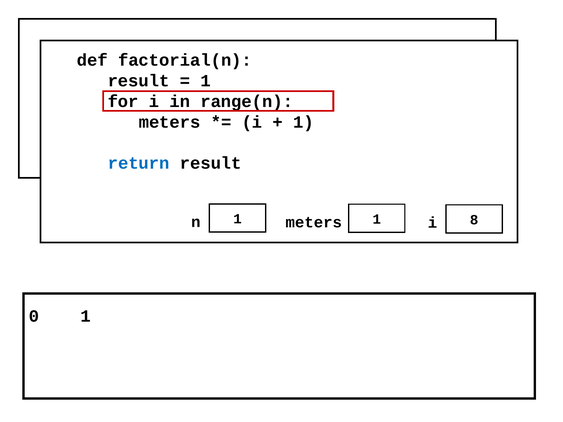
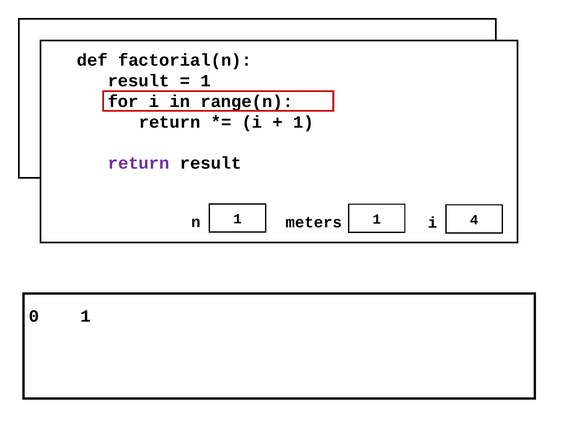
meters at (170, 122): meters -> return
return at (139, 163) colour: blue -> purple
8: 8 -> 4
